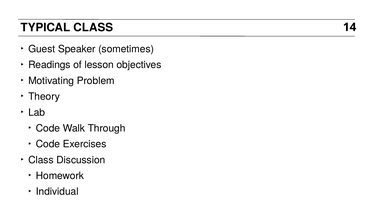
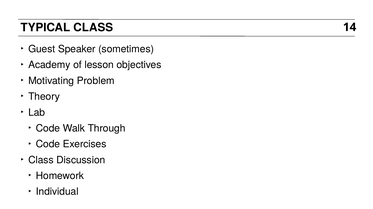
Readings: Readings -> Academy
